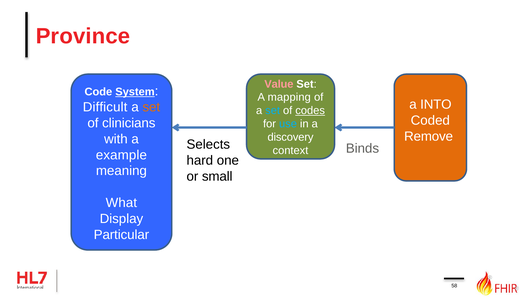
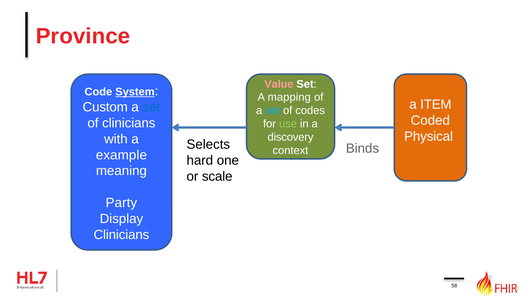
INTO: INTO -> ITEM
Difficult: Difficult -> Custom
set at (151, 107) colour: orange -> blue
codes underline: present -> none
use colour: light blue -> light green
Remove: Remove -> Physical
small: small -> scale
What: What -> Party
Particular at (121, 235): Particular -> Clinicians
